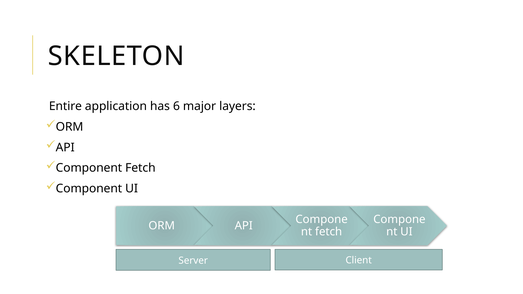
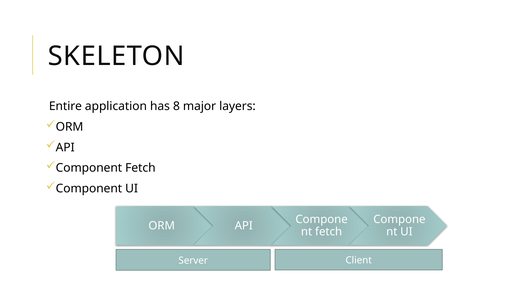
6: 6 -> 8
